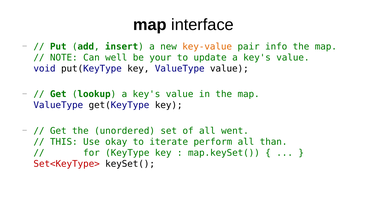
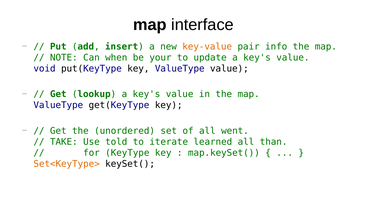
well: well -> when
THIS: THIS -> TAKE
okay: okay -> told
perform: perform -> learned
Set<KeyType> colour: red -> orange
